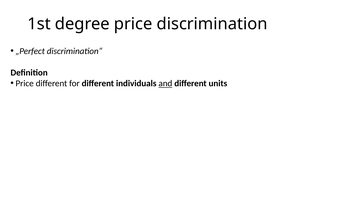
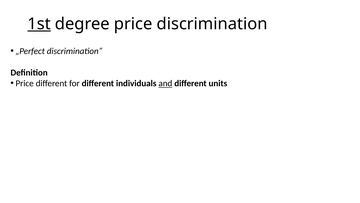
1st underline: none -> present
